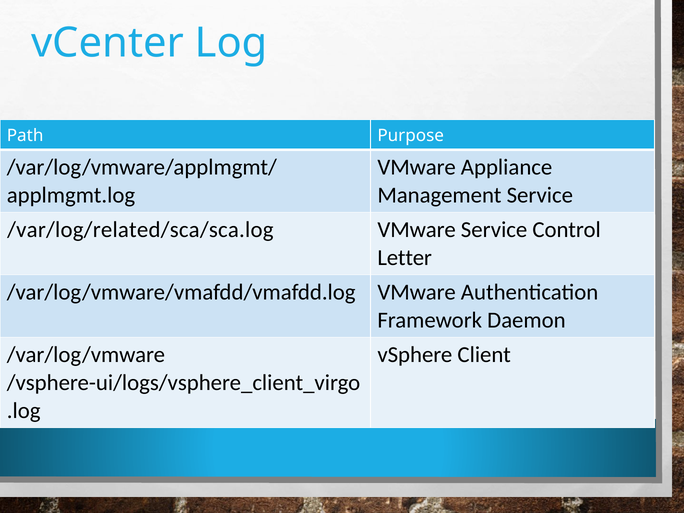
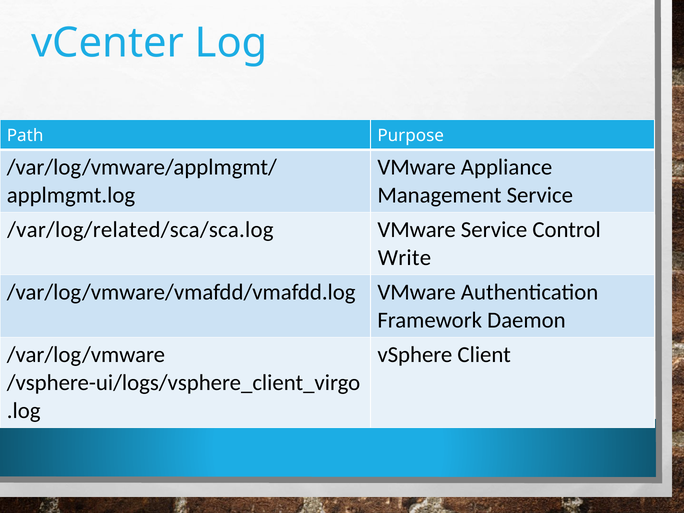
Letter: Letter -> Write
